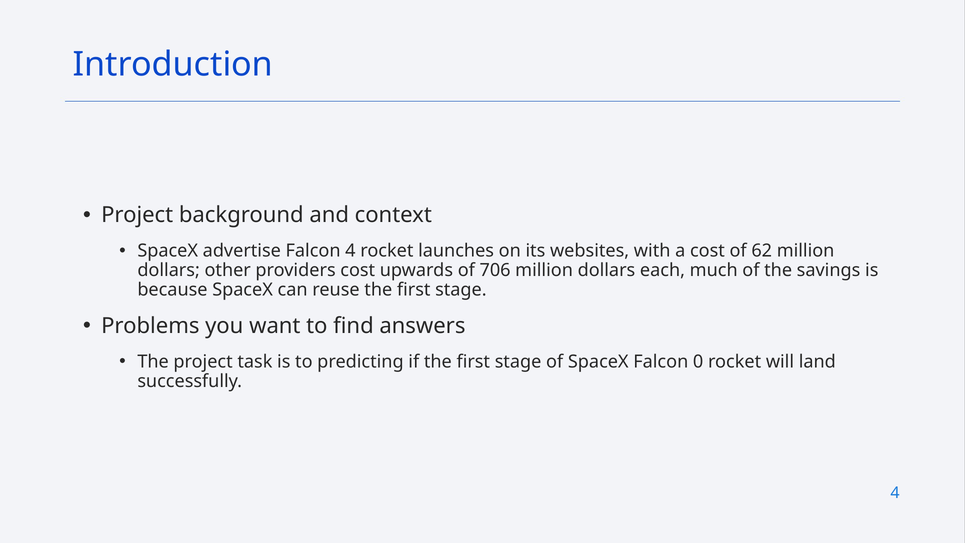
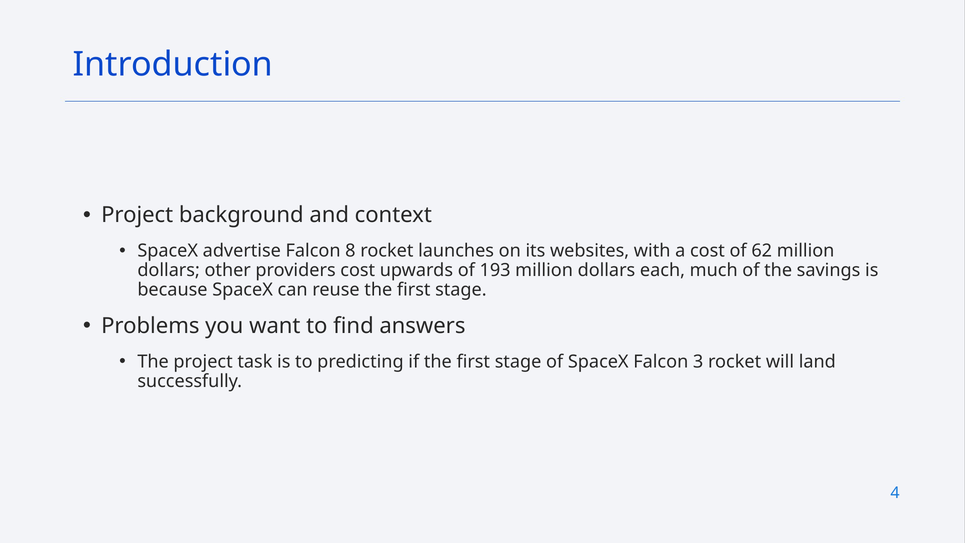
Falcon 4: 4 -> 8
706: 706 -> 193
0: 0 -> 3
